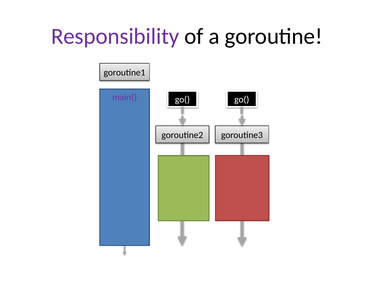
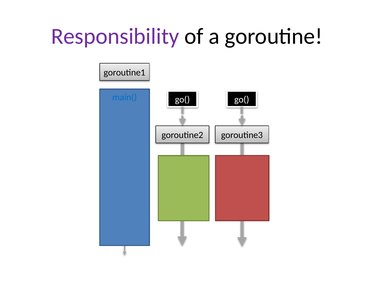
main( colour: purple -> blue
